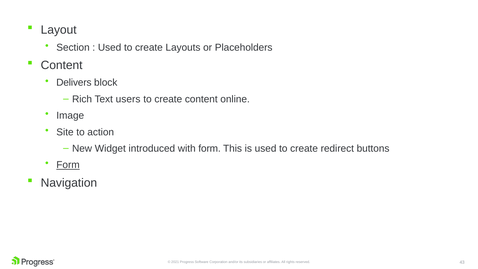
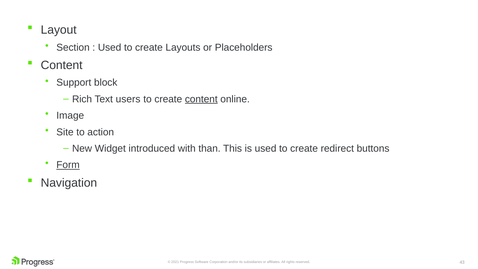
Delivers: Delivers -> Support
content at (201, 99) underline: none -> present
with form: form -> than
